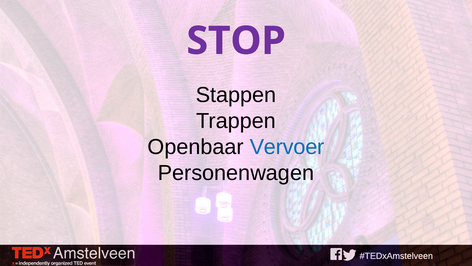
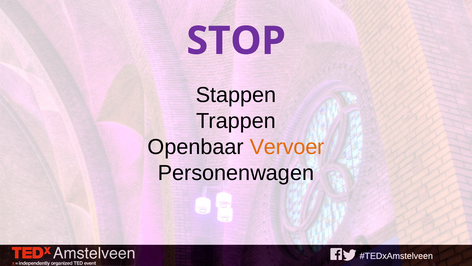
Vervoer colour: blue -> orange
